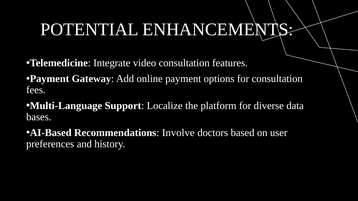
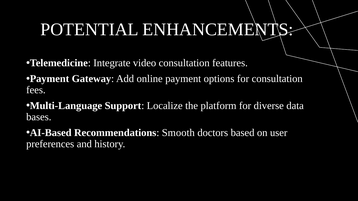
Involve: Involve -> Smooth
